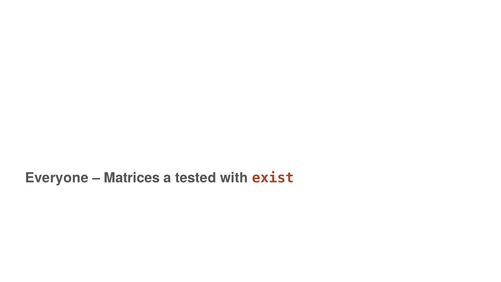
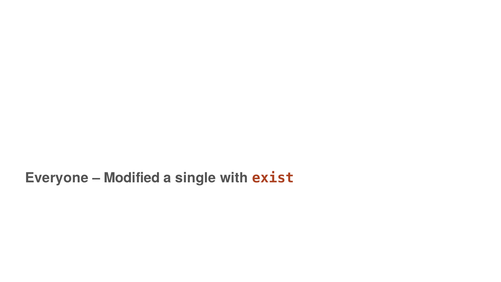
Matrices: Matrices -> Modified
tested: tested -> single
